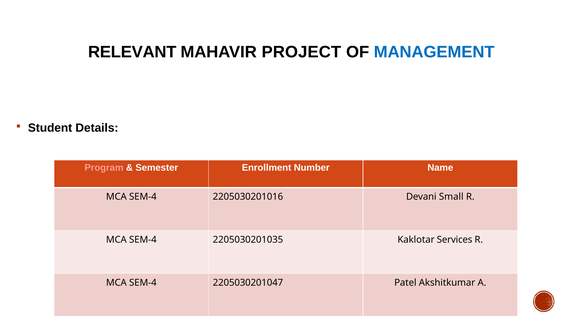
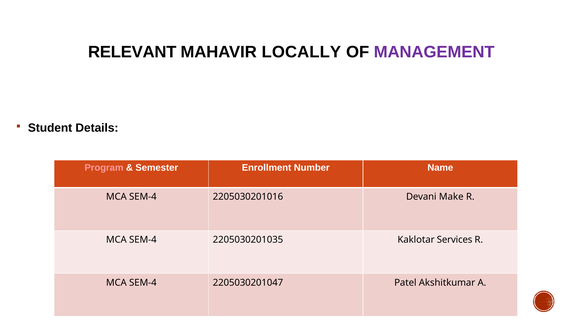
PROJECT: PROJECT -> LOCALLY
MANAGEMENT colour: blue -> purple
Small: Small -> Make
